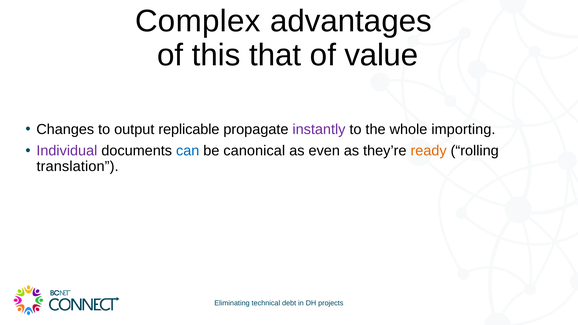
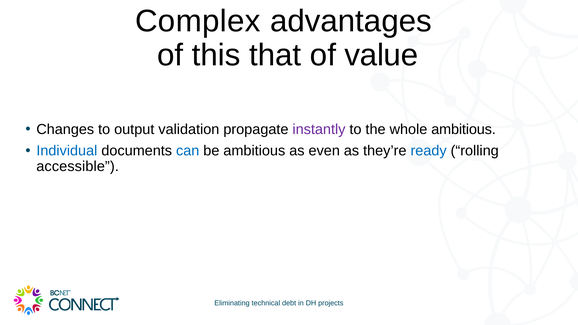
replicable: replicable -> validation
whole importing: importing -> ambitious
Individual colour: purple -> blue
be canonical: canonical -> ambitious
ready colour: orange -> blue
translation: translation -> accessible
